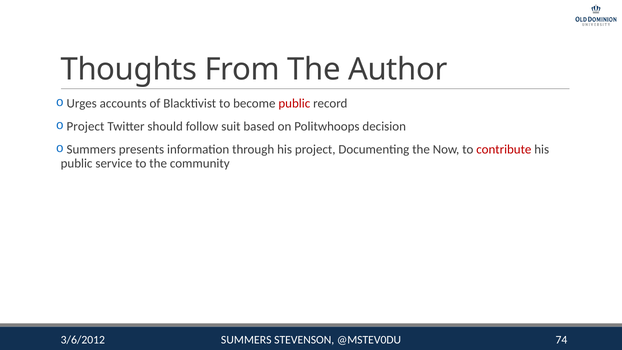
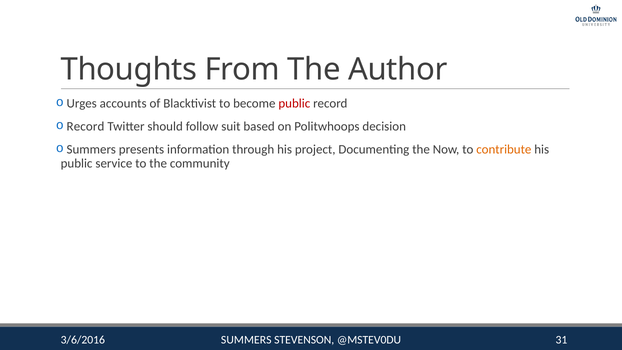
Project at (86, 126): Project -> Record
contribute colour: red -> orange
74: 74 -> 31
3/6/2012: 3/6/2012 -> 3/6/2016
